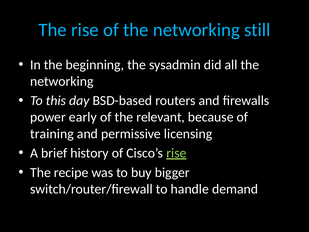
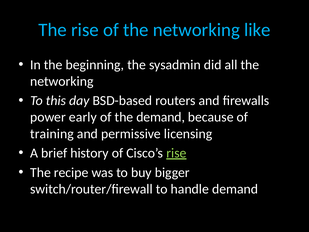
still: still -> like
the relevant: relevant -> demand
